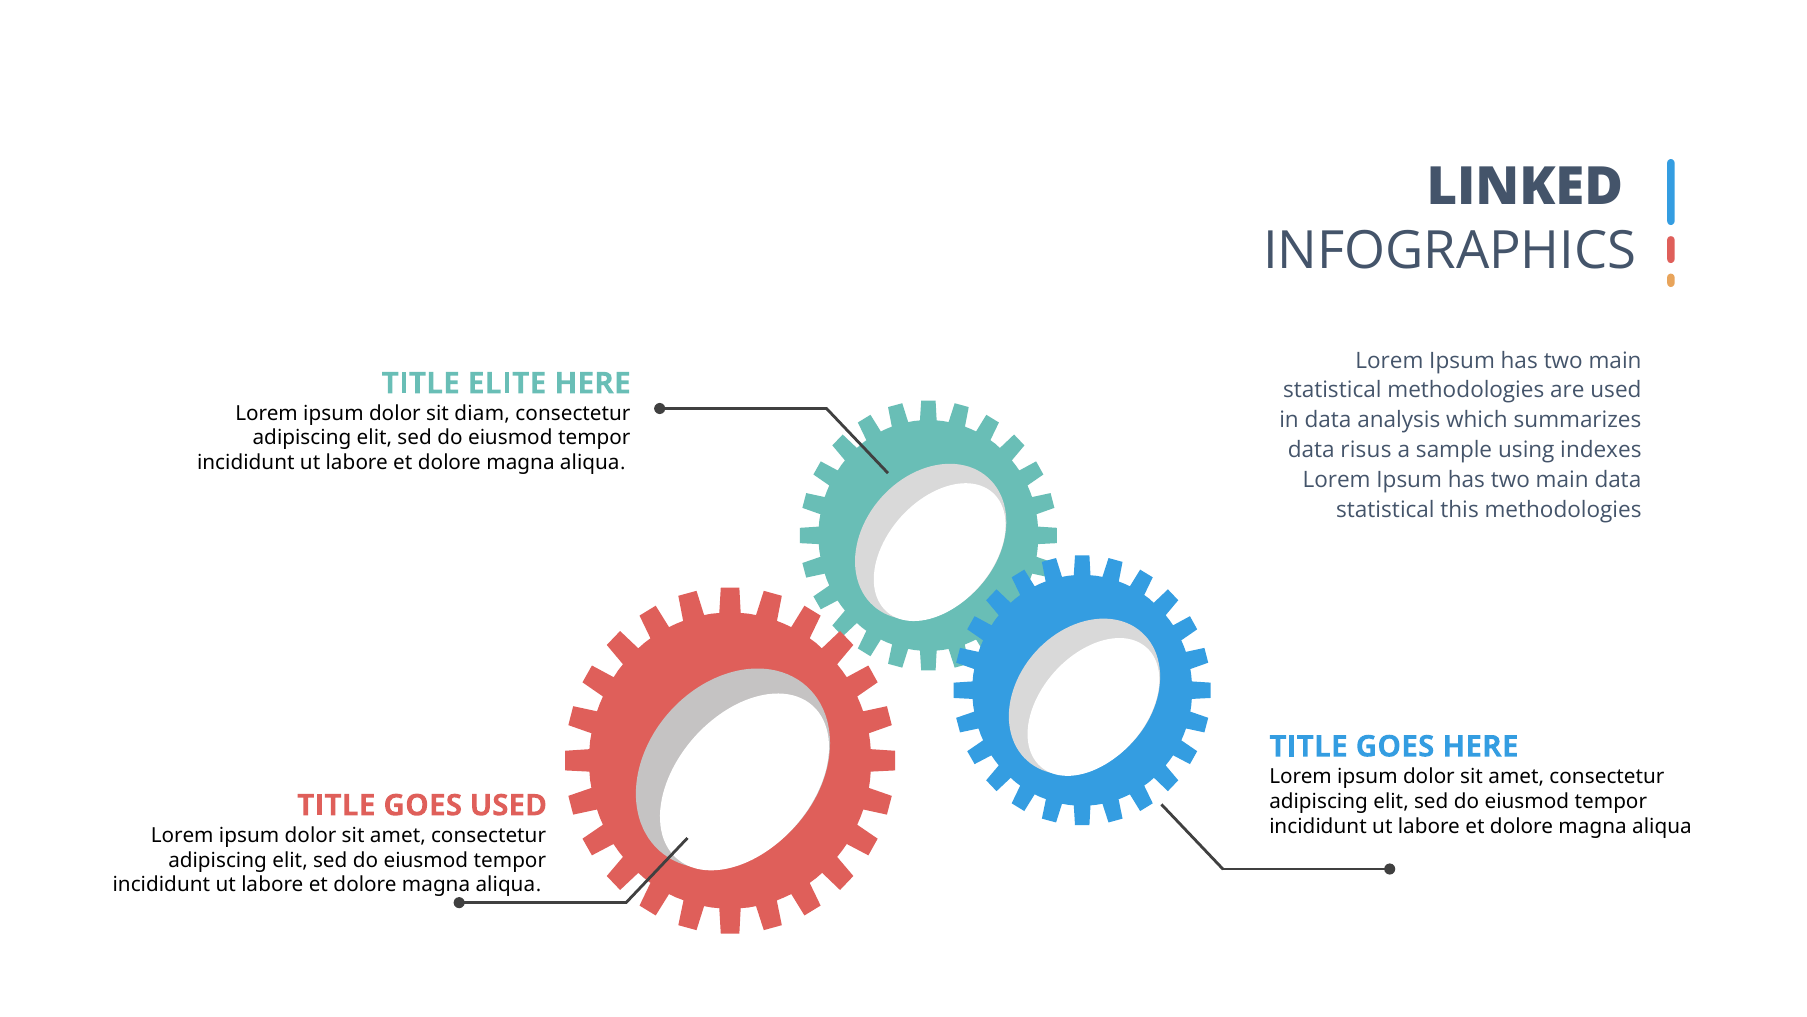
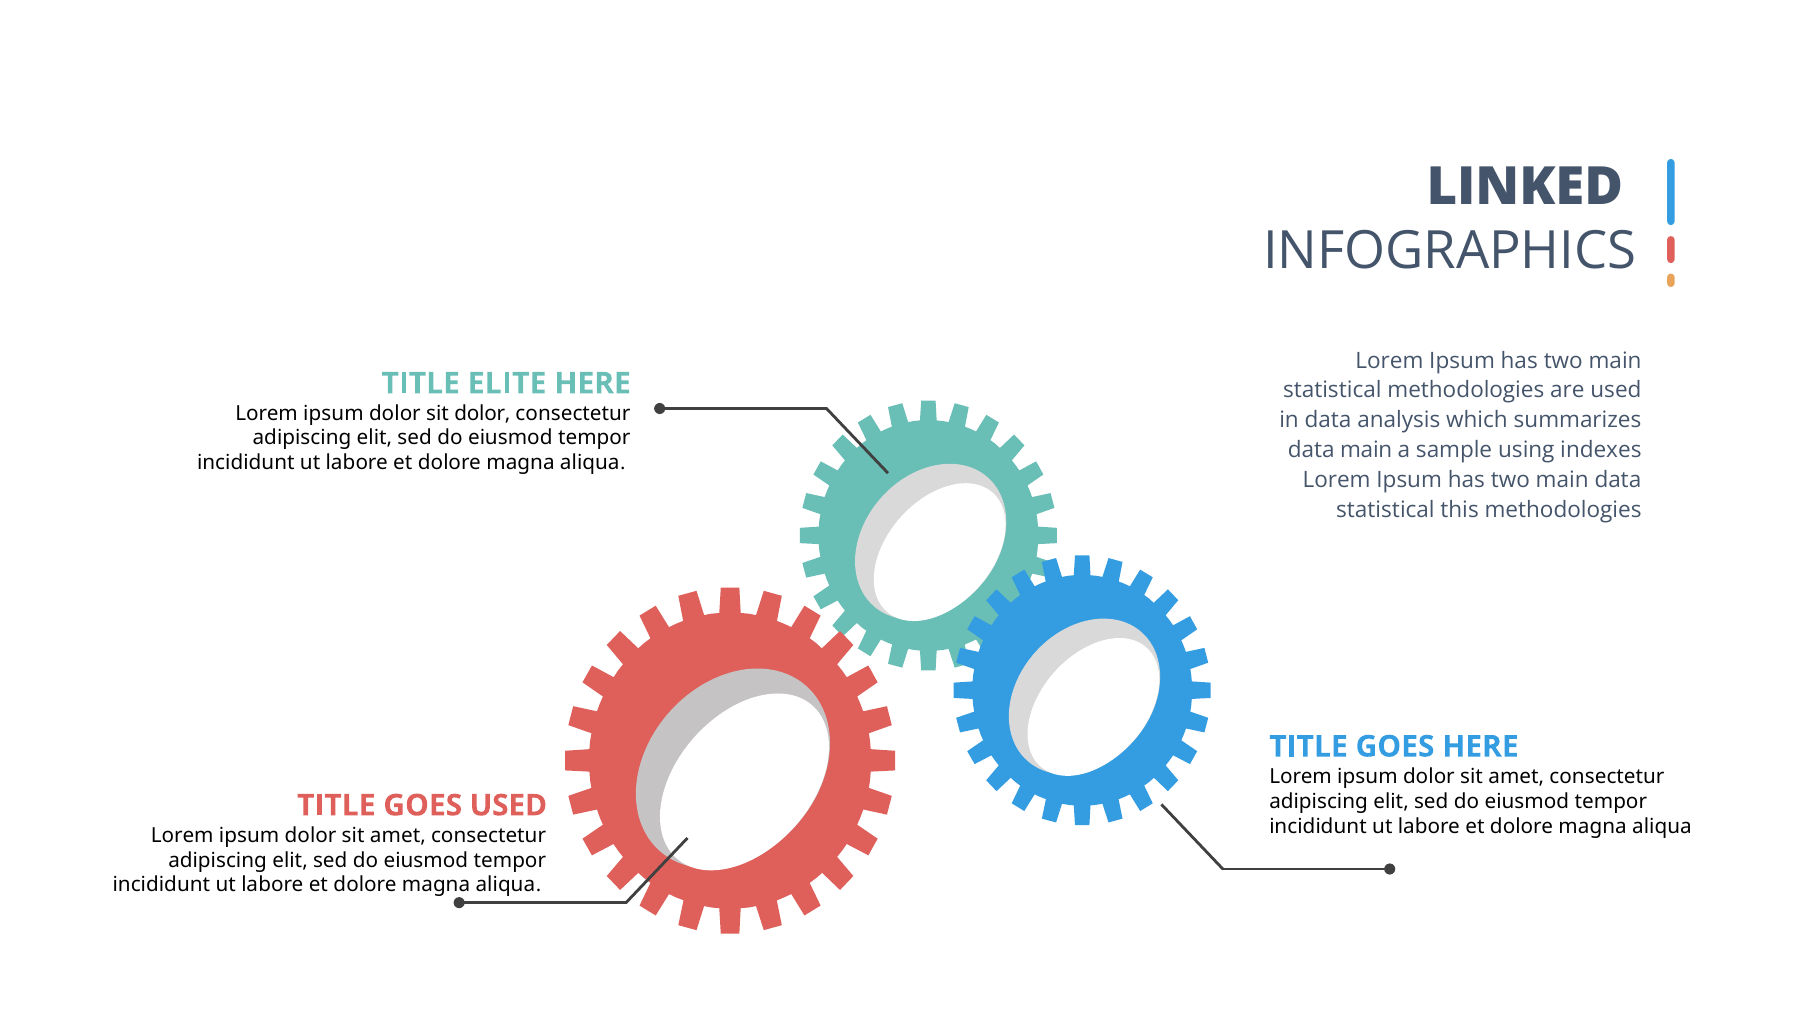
sit diam: diam -> dolor
data risus: risus -> main
